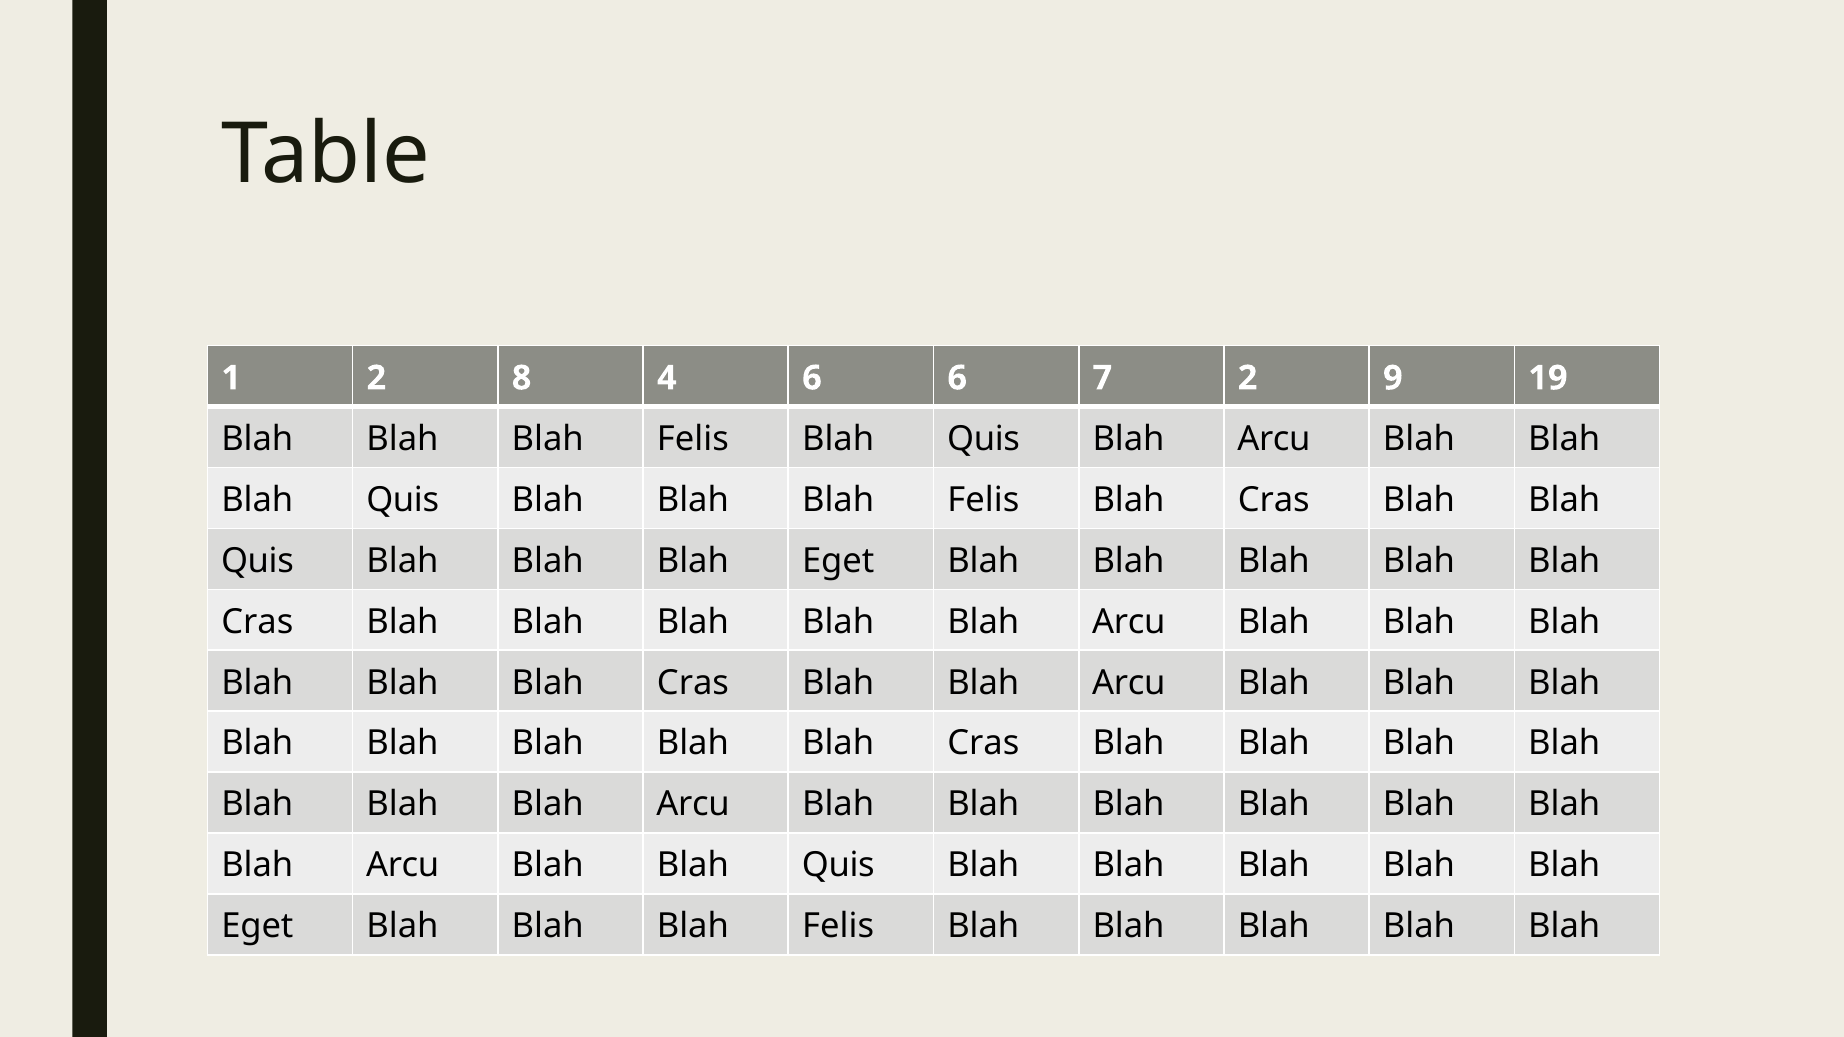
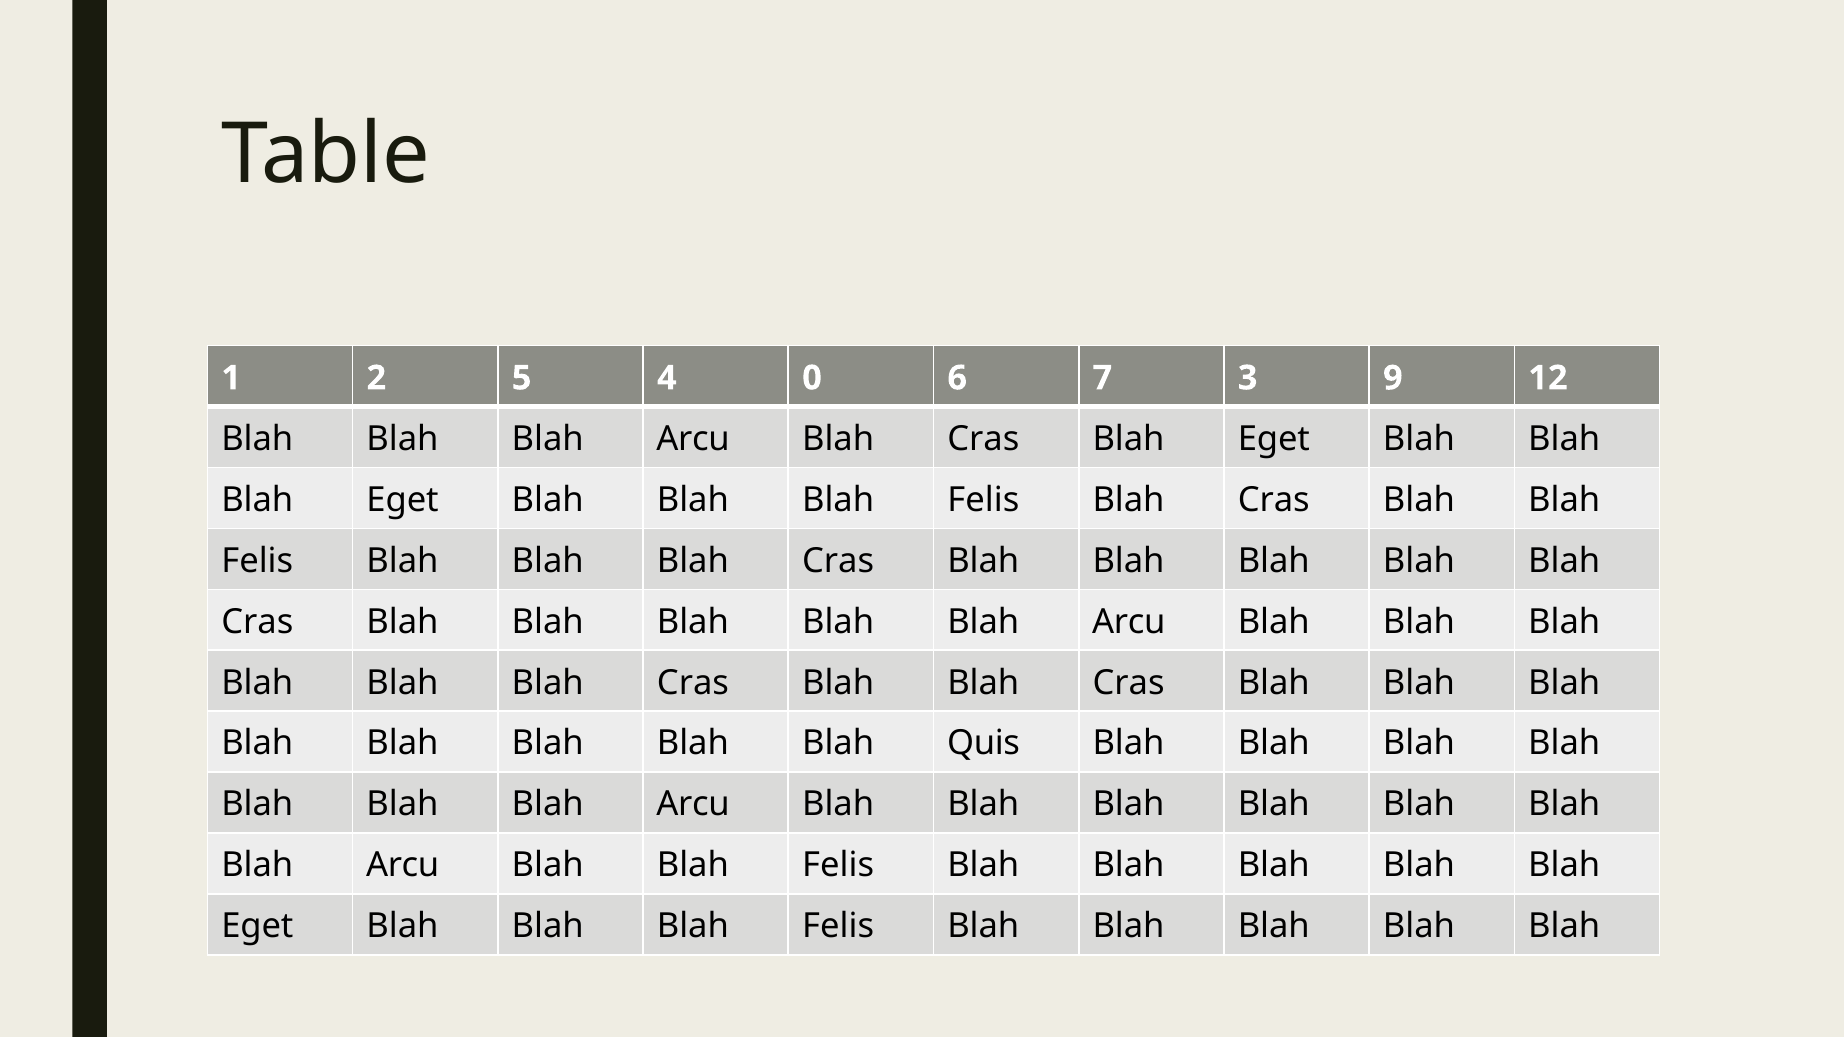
8: 8 -> 5
4 6: 6 -> 0
7 2: 2 -> 3
19: 19 -> 12
Felis at (693, 439): Felis -> Arcu
Quis at (984, 439): Quis -> Cras
Arcu at (1274, 439): Arcu -> Eget
Quis at (403, 500): Quis -> Eget
Quis at (257, 561): Quis -> Felis
Eget at (838, 561): Eget -> Cras
Arcu at (1129, 683): Arcu -> Cras
Cras at (983, 744): Cras -> Quis
Quis at (838, 866): Quis -> Felis
